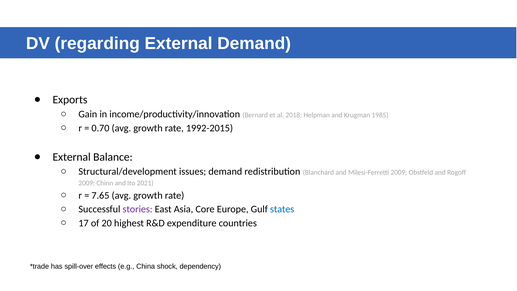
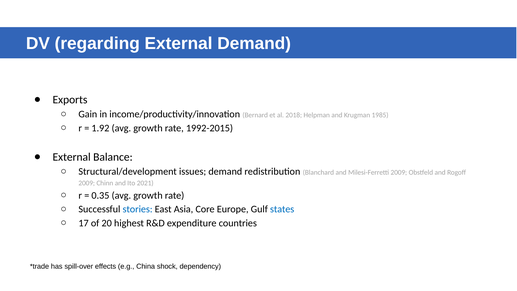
0.70: 0.70 -> 1.92
7.65: 7.65 -> 0.35
stories colour: purple -> blue
